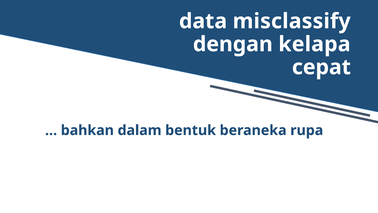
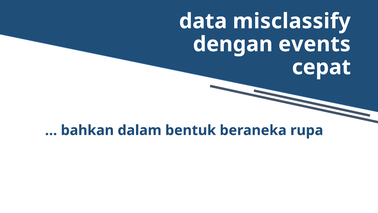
kelapa: kelapa -> events
